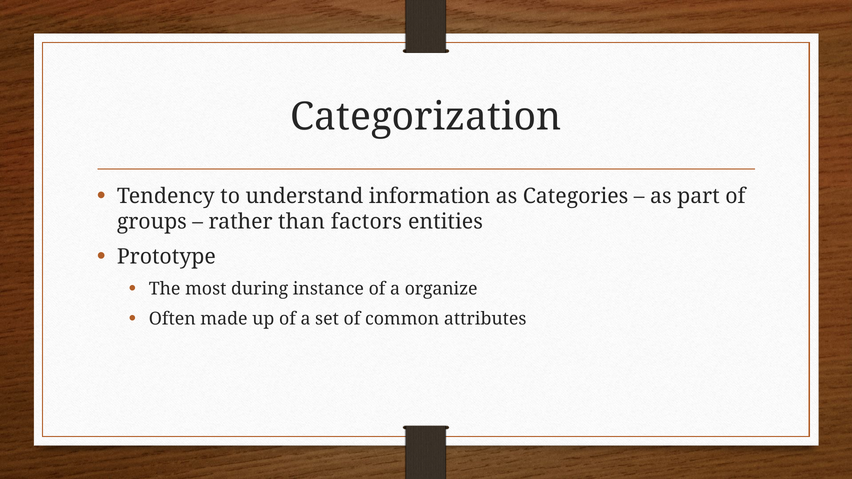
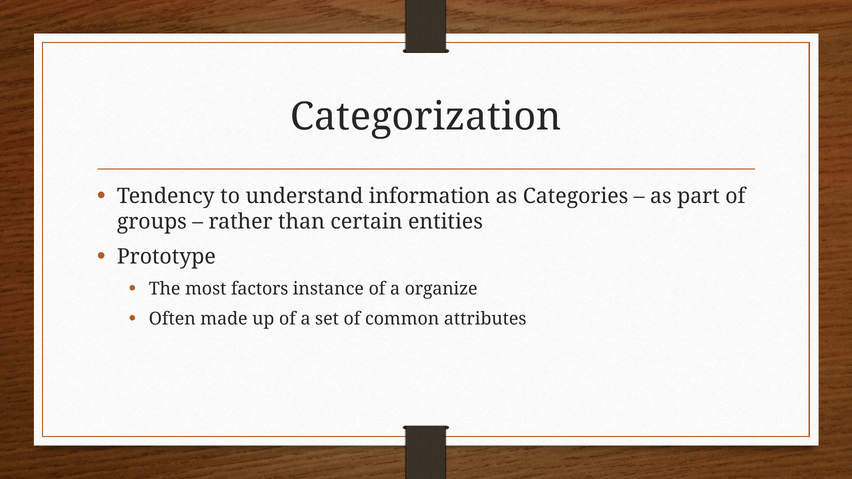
factors: factors -> certain
during: during -> factors
